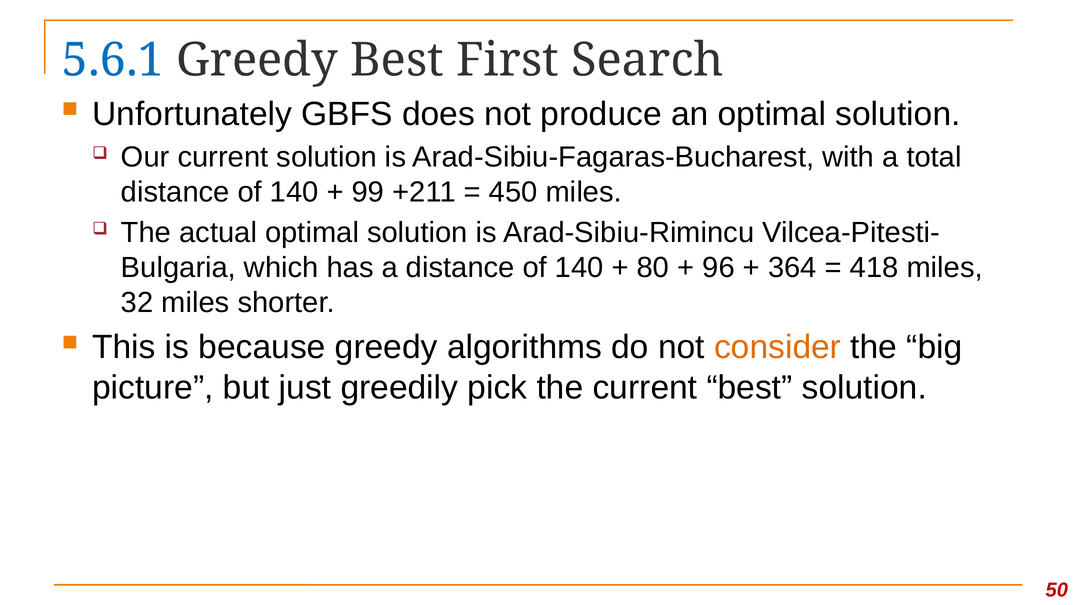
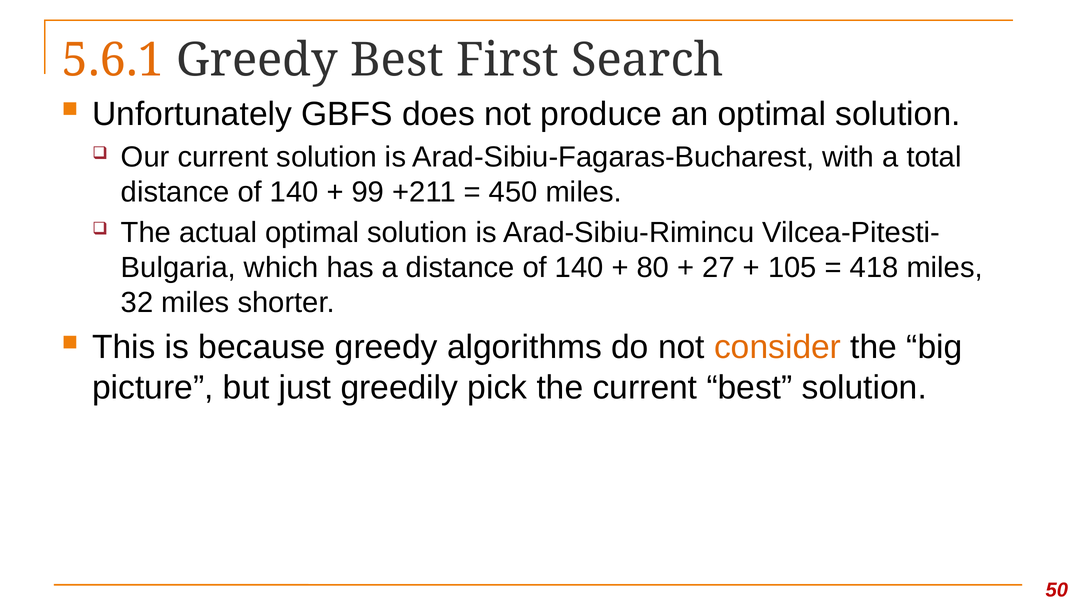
5.6.1 colour: blue -> orange
96: 96 -> 27
364: 364 -> 105
